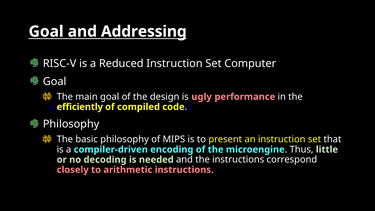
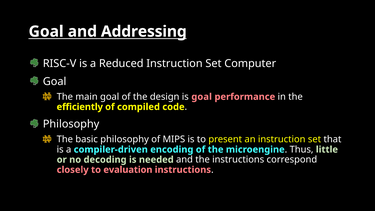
is ugly: ugly -> goal
arithmetic: arithmetic -> evaluation
